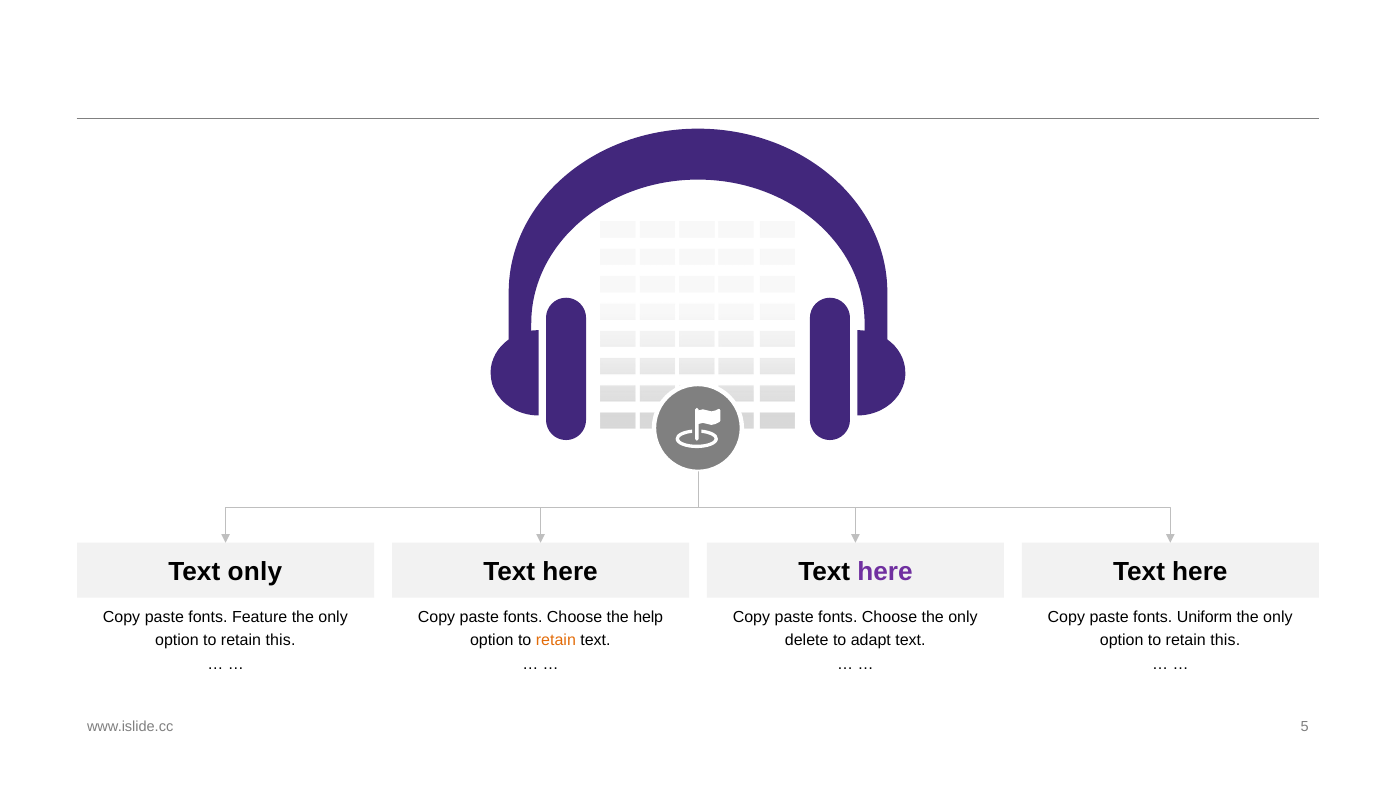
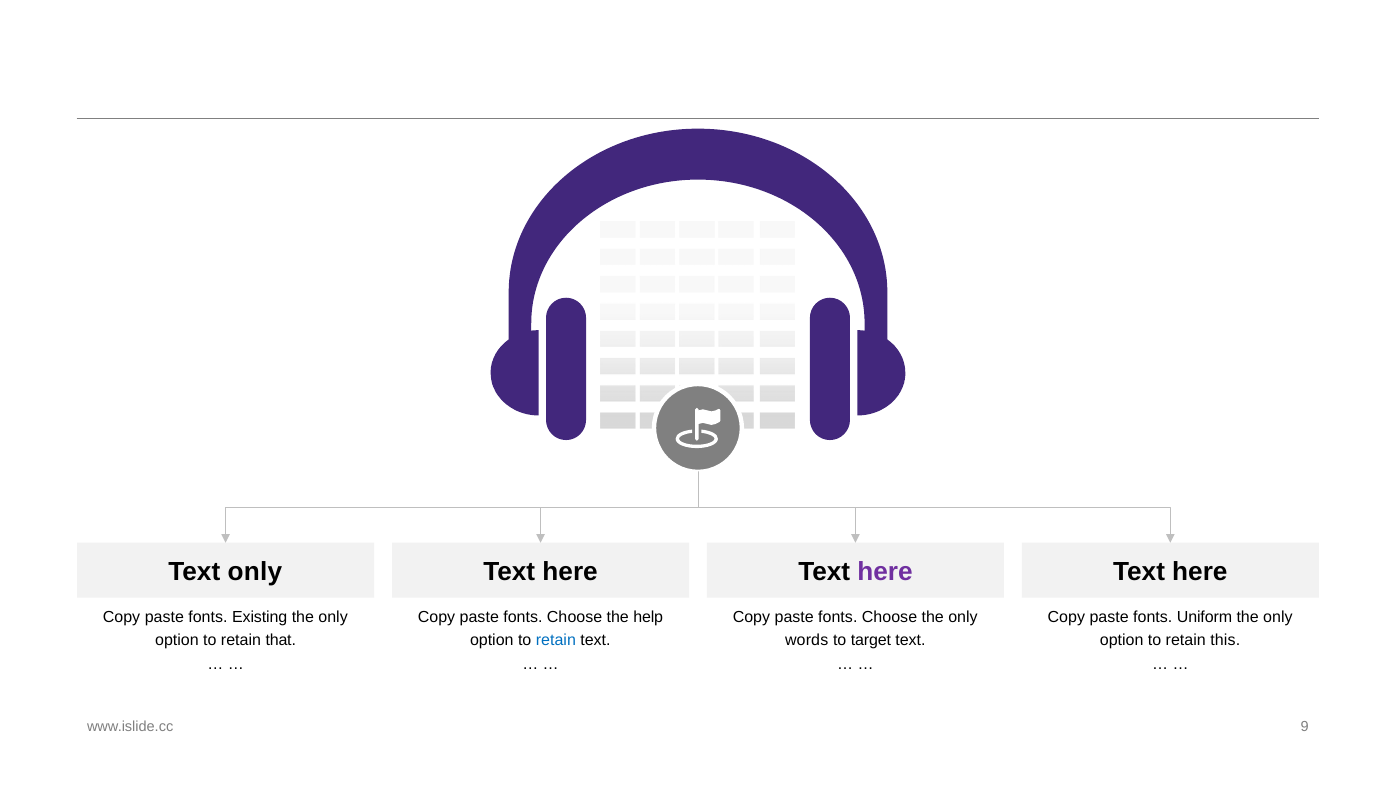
Feature: Feature -> Existing
this at (281, 641): this -> that
retain at (556, 641) colour: orange -> blue
delete: delete -> words
adapt: adapt -> target
5: 5 -> 9
